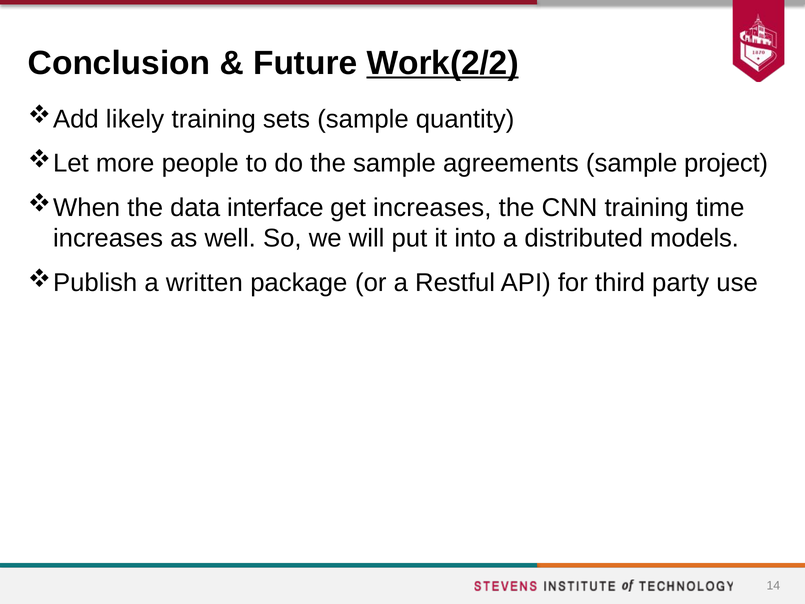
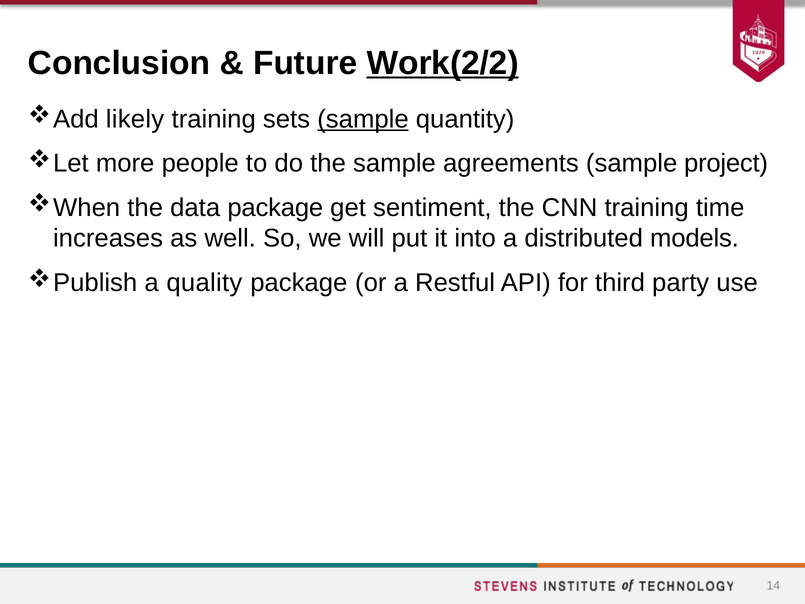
sample at (363, 119) underline: none -> present
data interface: interface -> package
get increases: increases -> sentiment
written: written -> quality
